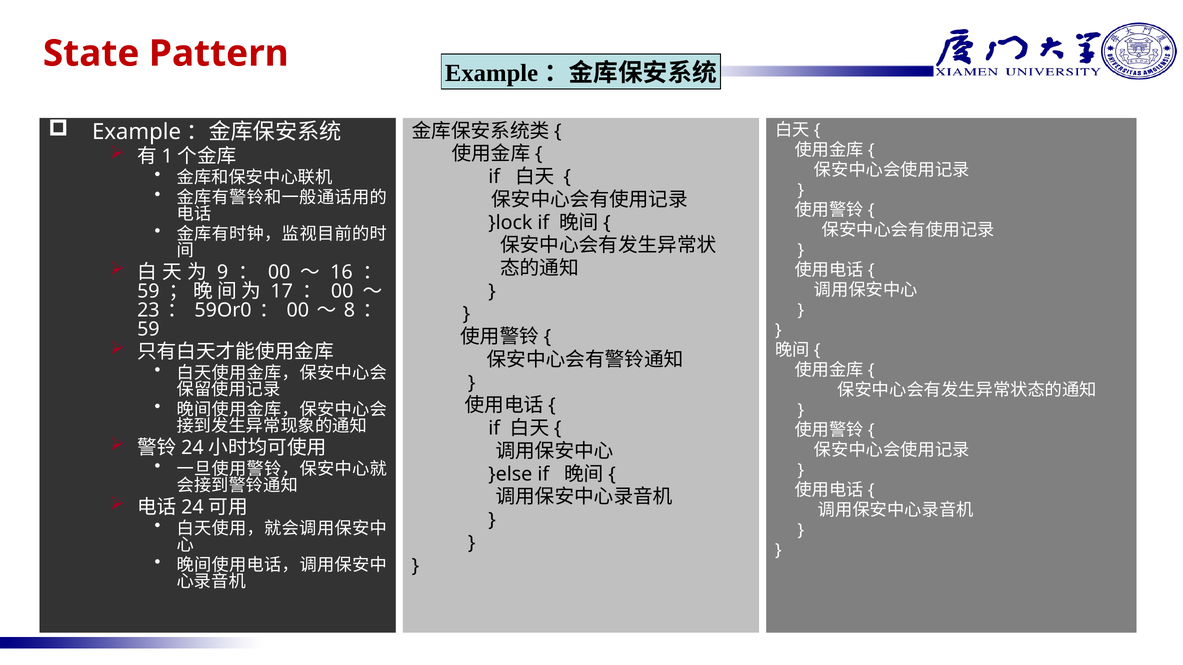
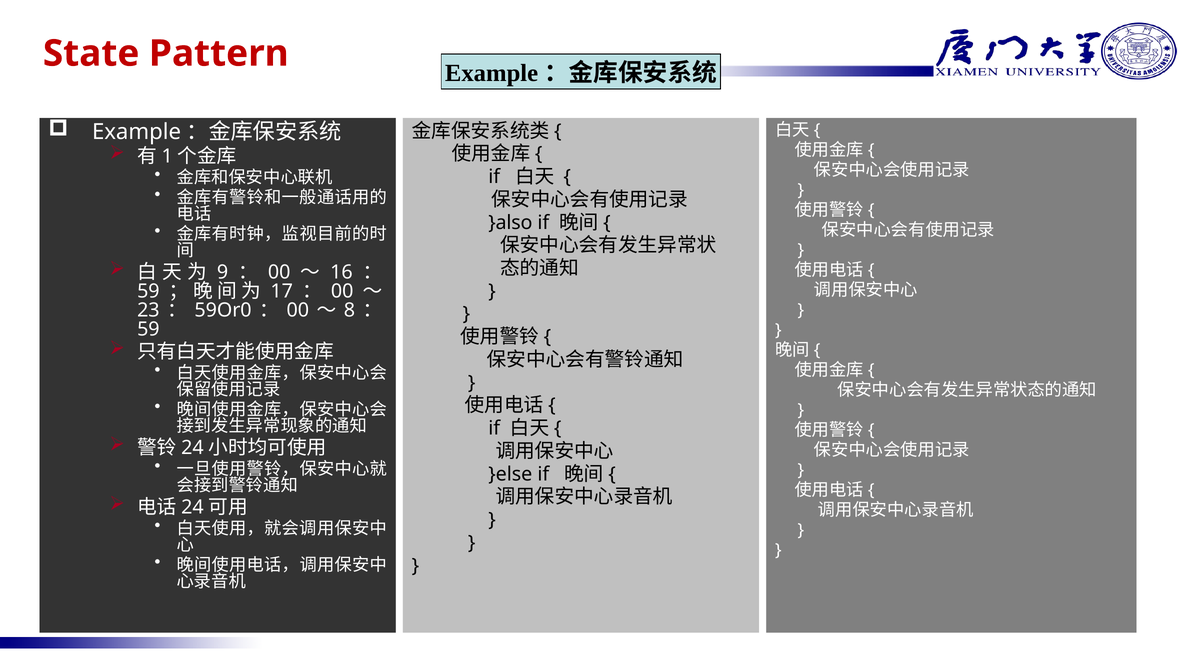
}lock: }lock -> }also
